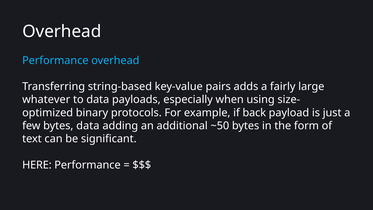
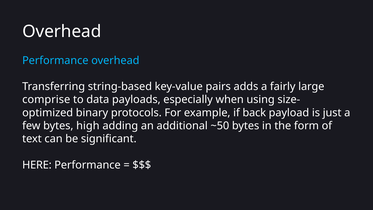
whatever: whatever -> comprise
bytes data: data -> high
